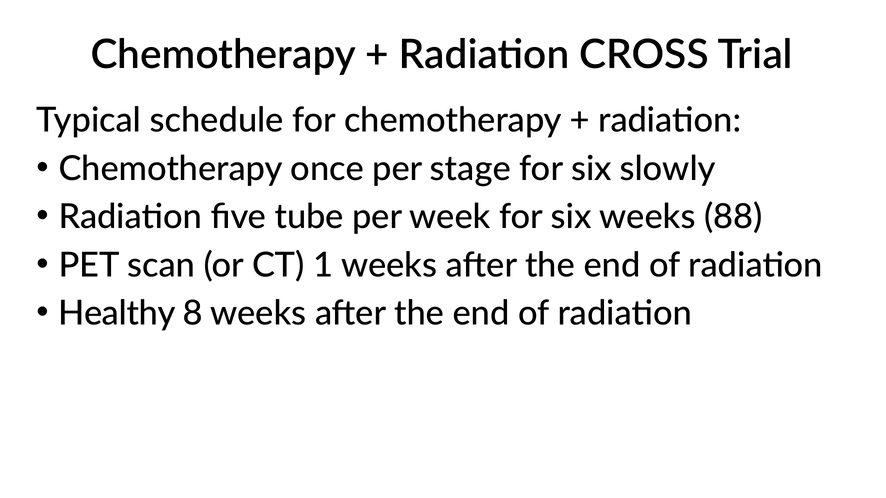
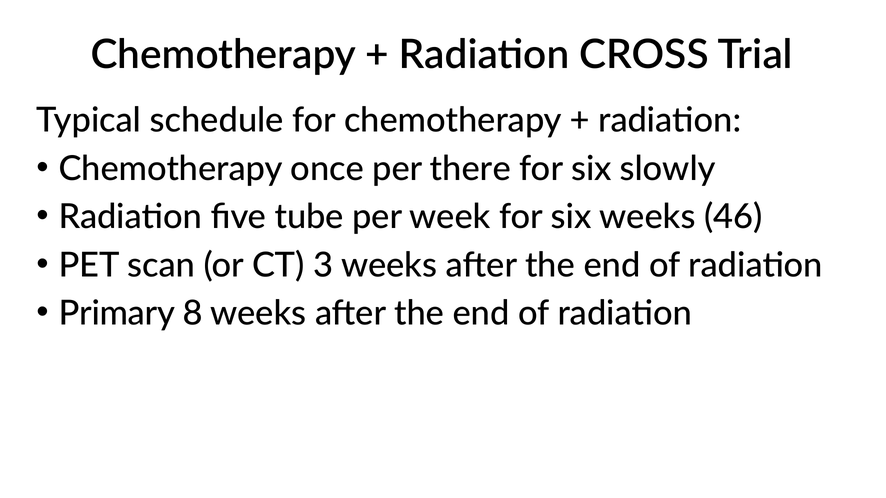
stage: stage -> there
88: 88 -> 46
1: 1 -> 3
Healthy: Healthy -> Primary
